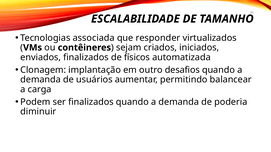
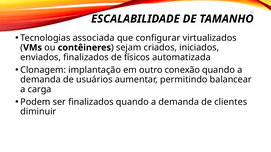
responder: responder -> configurar
desafios: desafios -> conexão
poderia: poderia -> clientes
